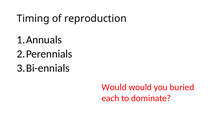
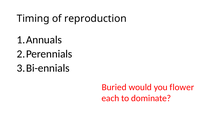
Would at (114, 87): Would -> Buried
buried: buried -> flower
